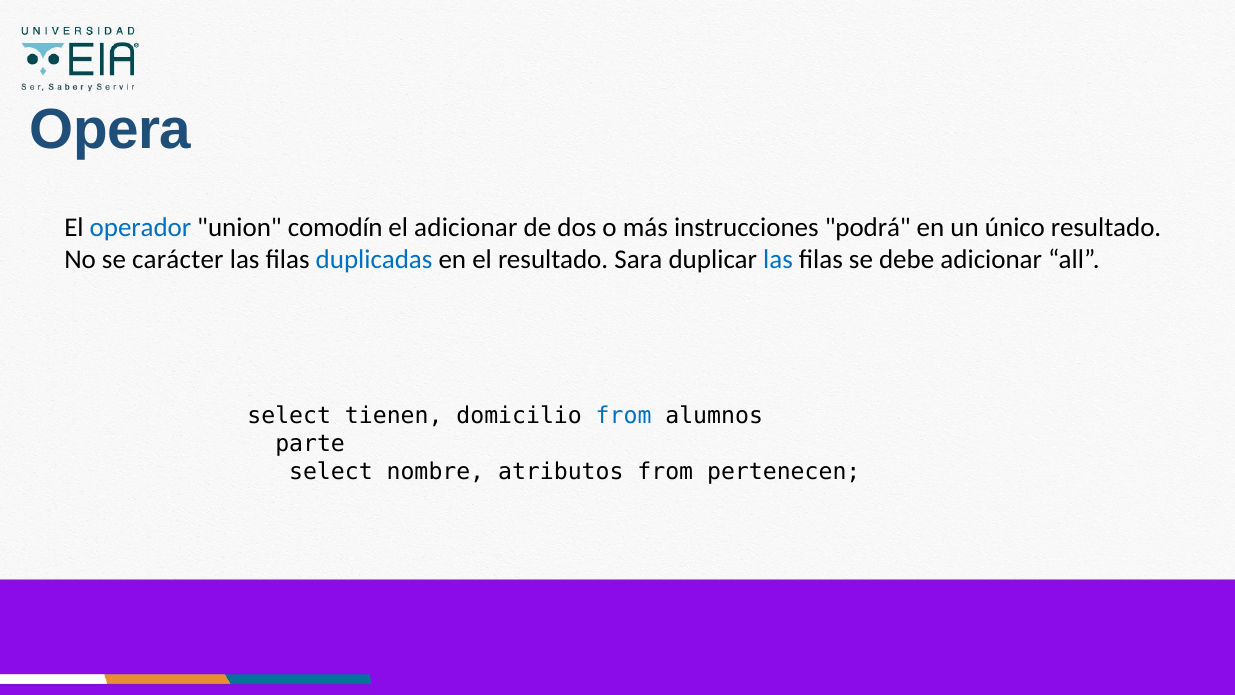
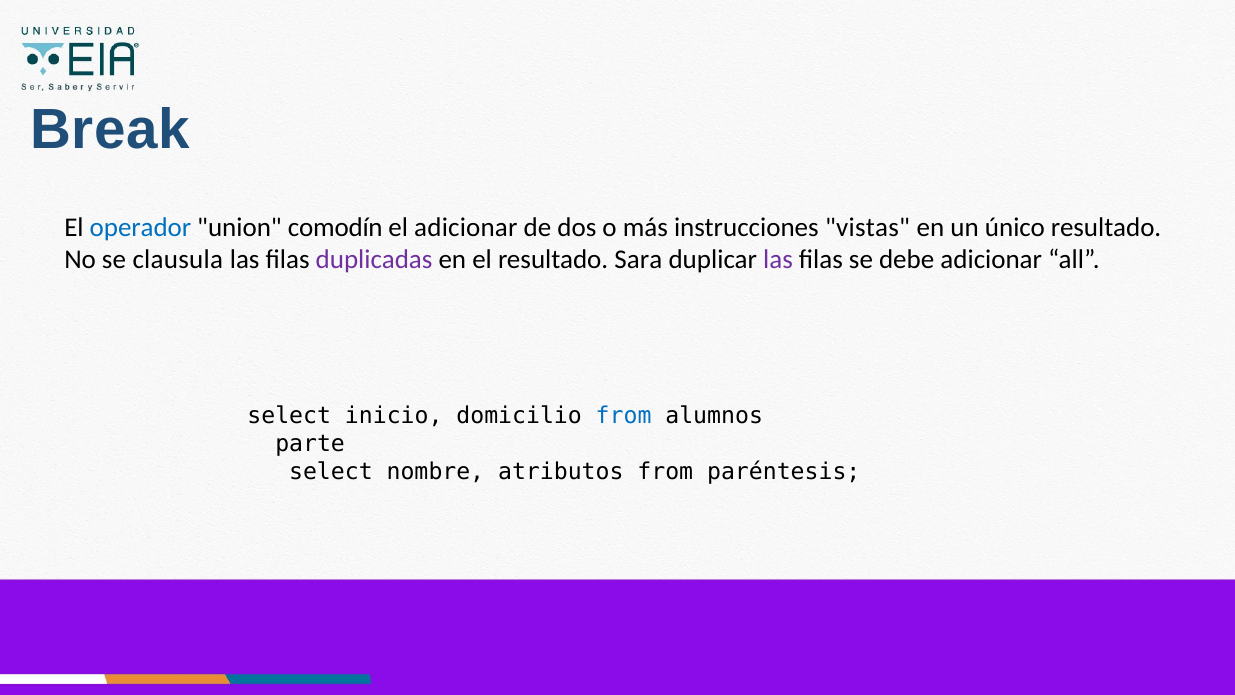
Opera: Opera -> Break
podrá: podrá -> vistas
carácter: carácter -> clausula
duplicadas colour: blue -> purple
las at (778, 260) colour: blue -> purple
tienen: tienen -> inicio
pertenecen: pertenecen -> paréntesis
